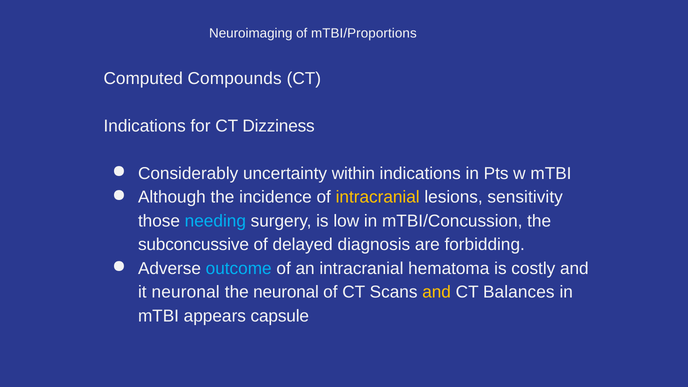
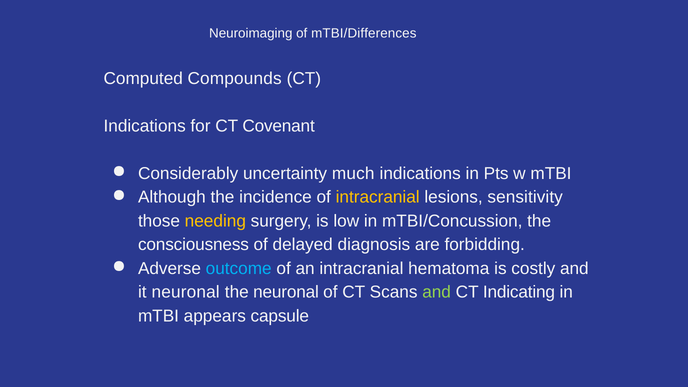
mTBI/Proportions: mTBI/Proportions -> mTBI/Differences
Dizziness: Dizziness -> Covenant
within: within -> much
needing colour: light blue -> yellow
subconcussive: subconcussive -> consciousness
and at (437, 292) colour: yellow -> light green
Balances: Balances -> Indicating
